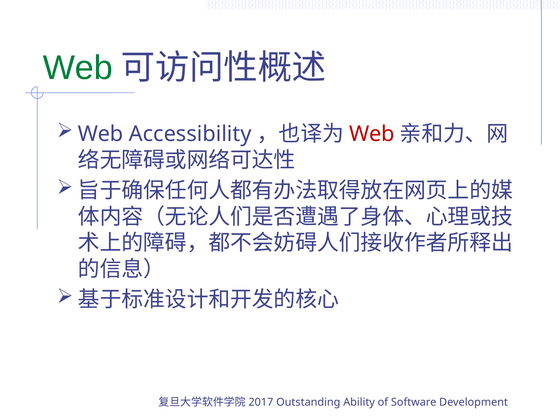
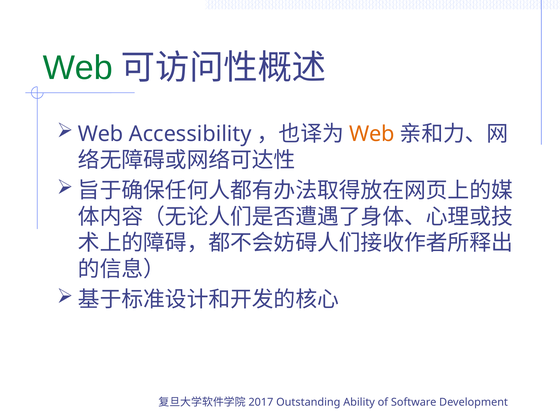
Web at (372, 134) colour: red -> orange
